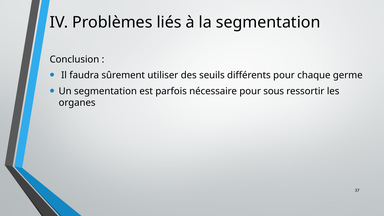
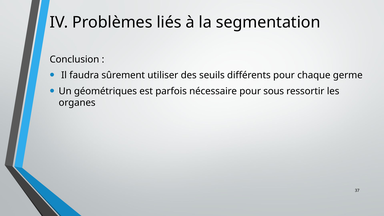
Un segmentation: segmentation -> géométriques
